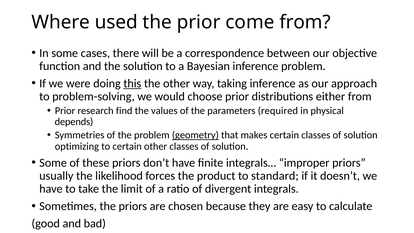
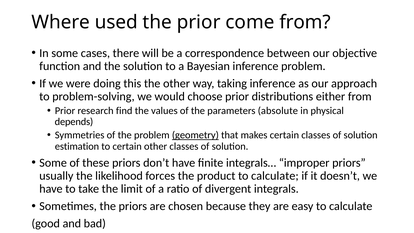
this underline: present -> none
required: required -> absolute
optimizing: optimizing -> estimation
product to standard: standard -> calculate
